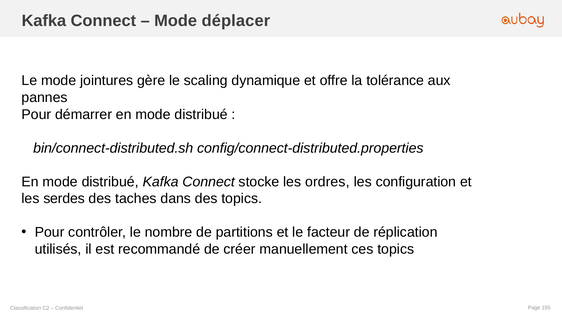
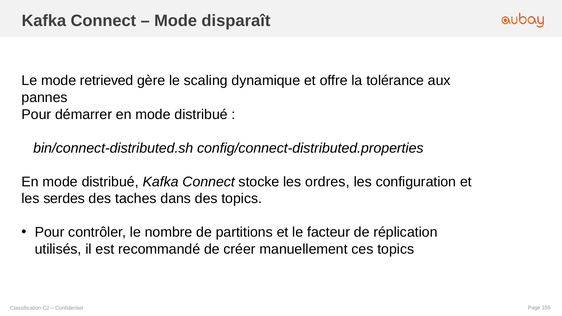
déplacer: déplacer -> disparaît
jointures: jointures -> retrieved
